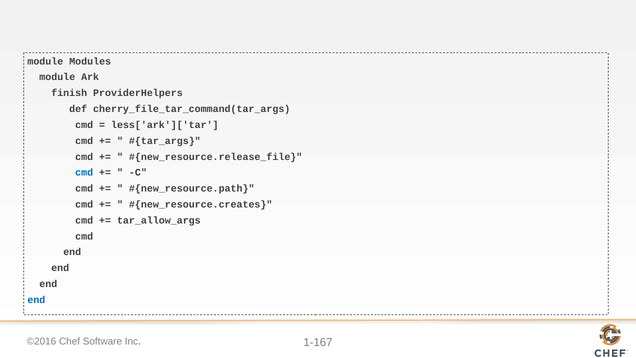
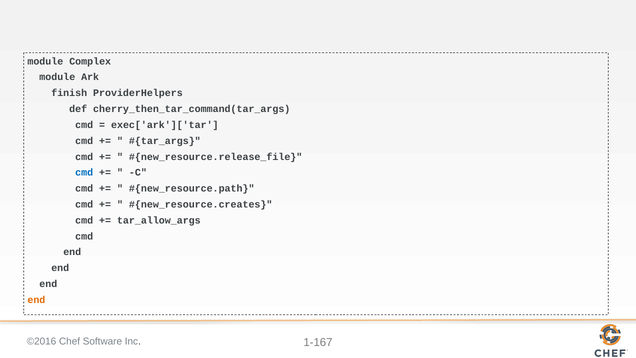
Modules: Modules -> Complex
cherry_file_tar_command(tar_args: cherry_file_tar_command(tar_args -> cherry_then_tar_command(tar_args
less['ark']['tar: less['ark']['tar -> exec['ark']['tar
end at (36, 300) colour: blue -> orange
